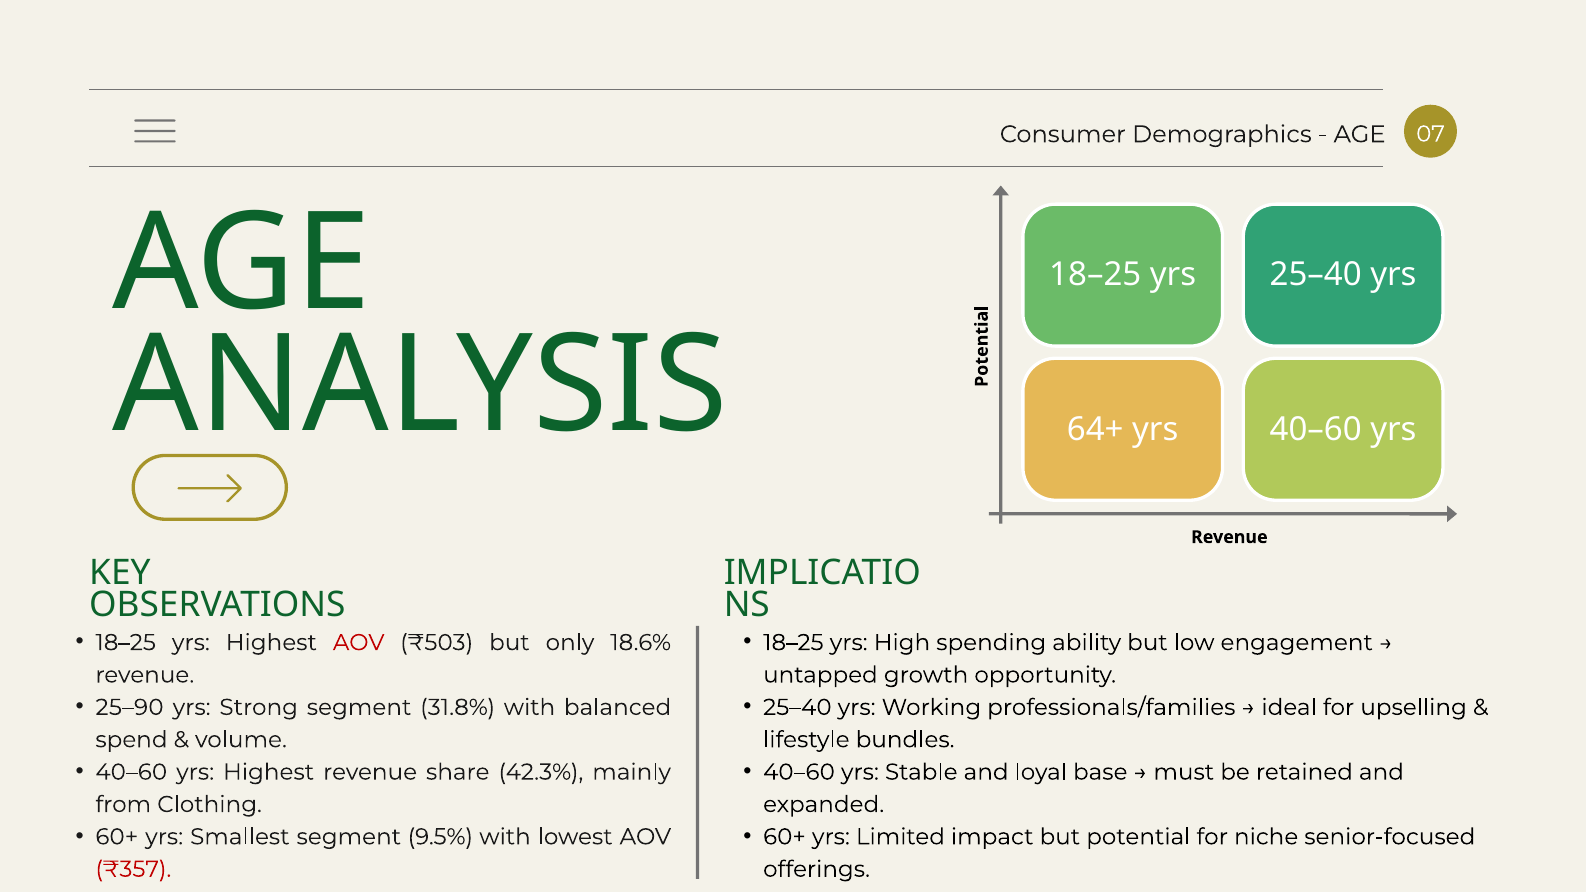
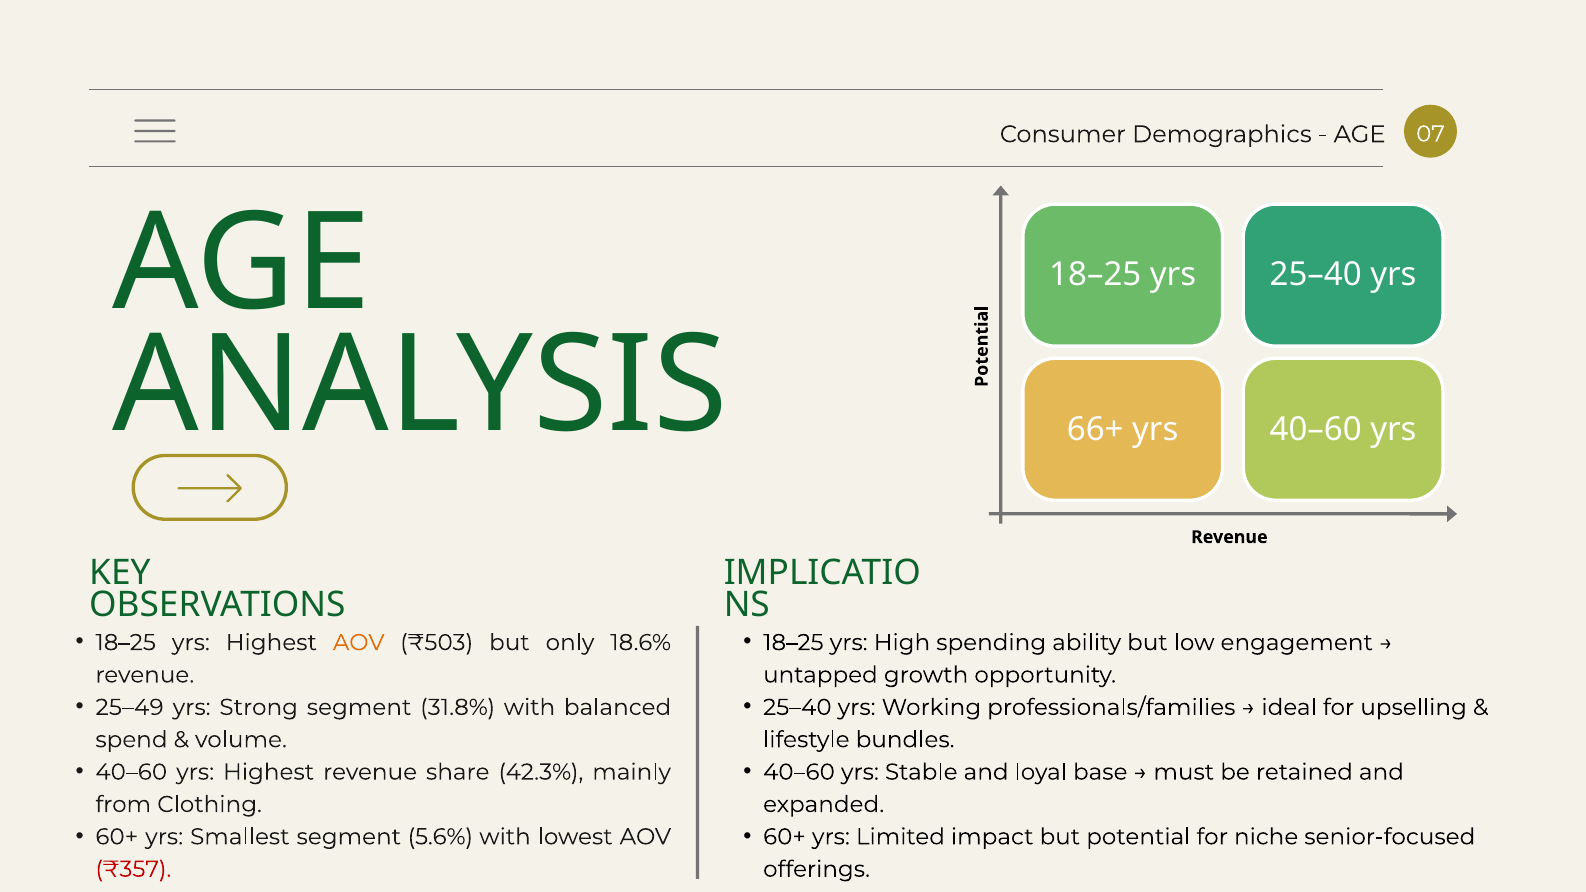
64+: 64+ -> 66+
AOV at (359, 643) colour: red -> orange
25–90: 25–90 -> 25–49
9.5%: 9.5% -> 5.6%
